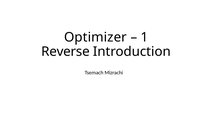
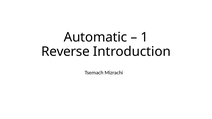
Optimizer: Optimizer -> Automatic
